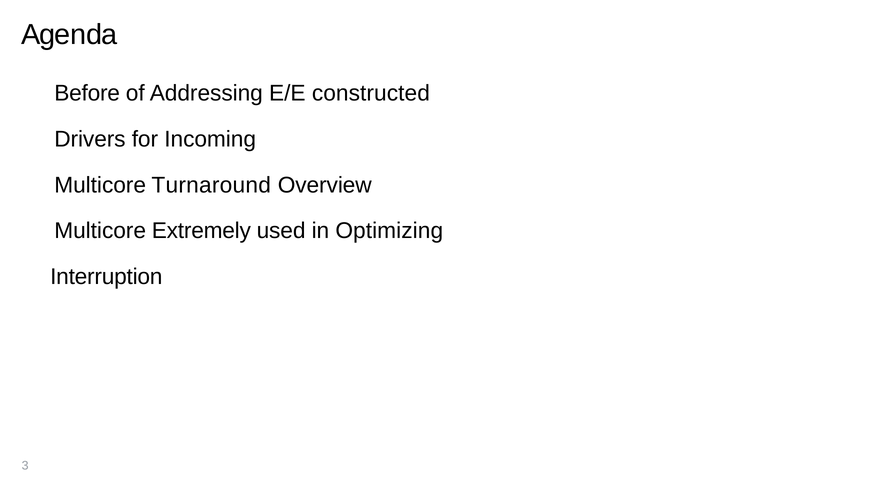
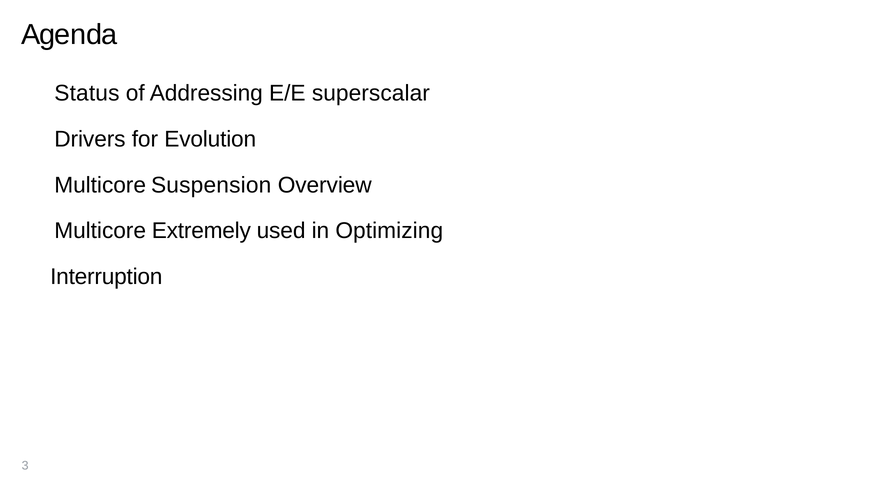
Before: Before -> Status
constructed: constructed -> superscalar
Incoming: Incoming -> Evolution
Turnaround: Turnaround -> Suspension
